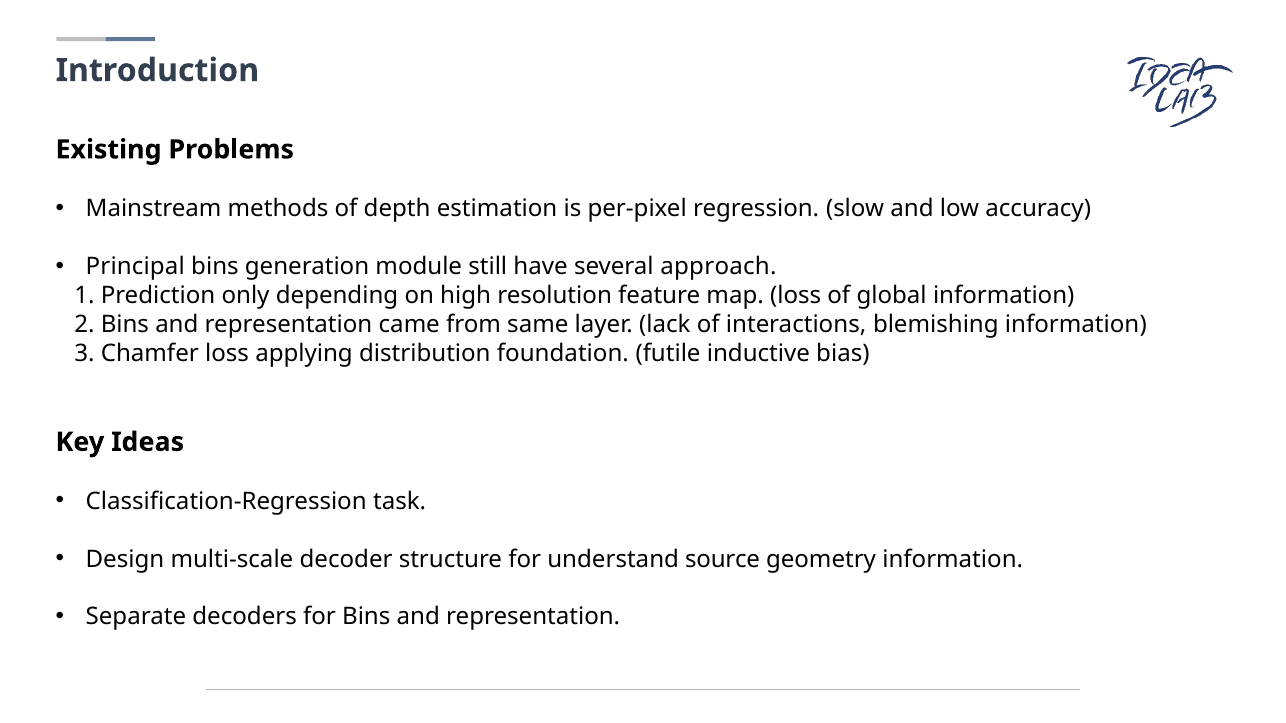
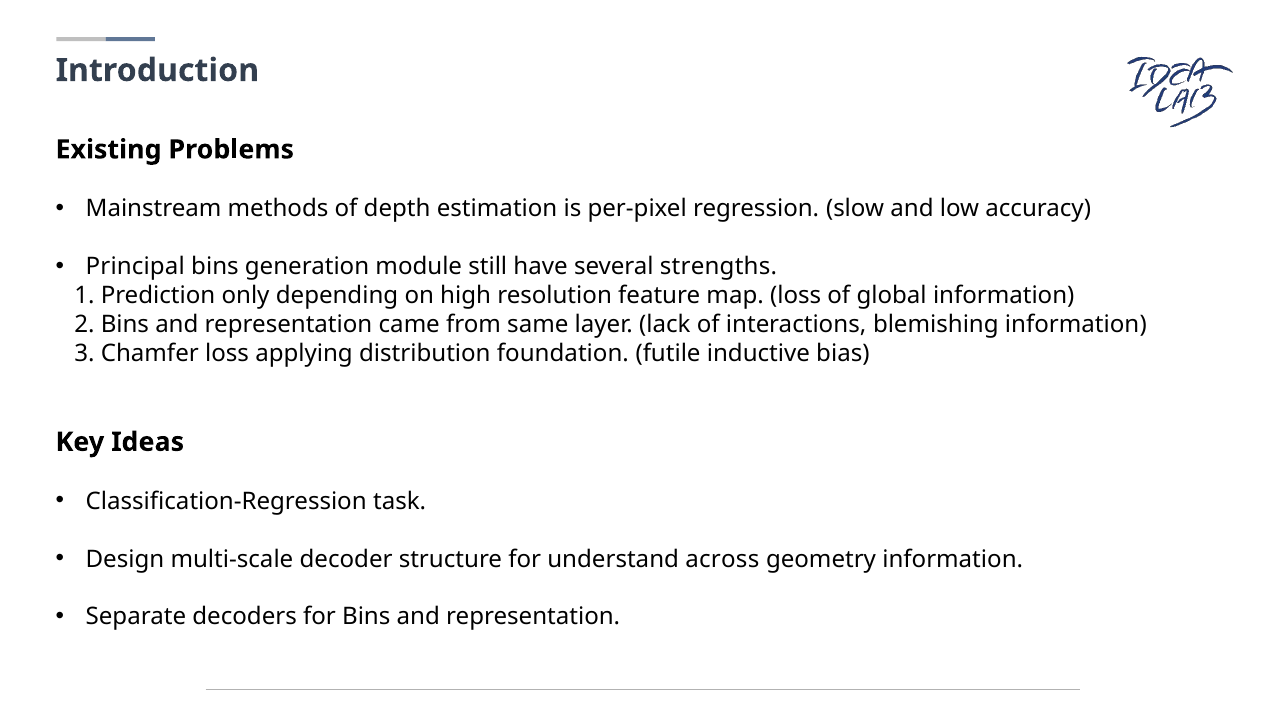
approach: approach -> strengths
source: source -> across
